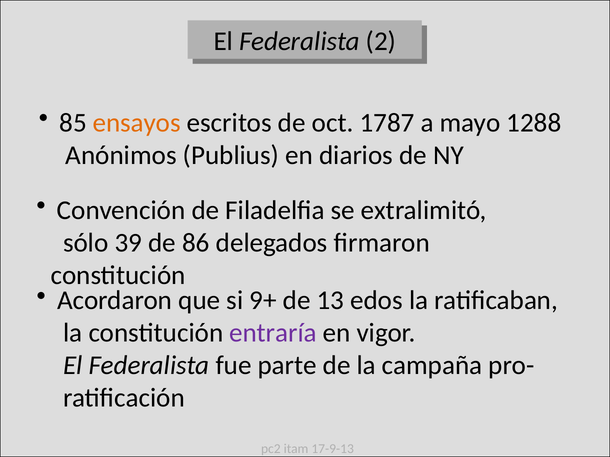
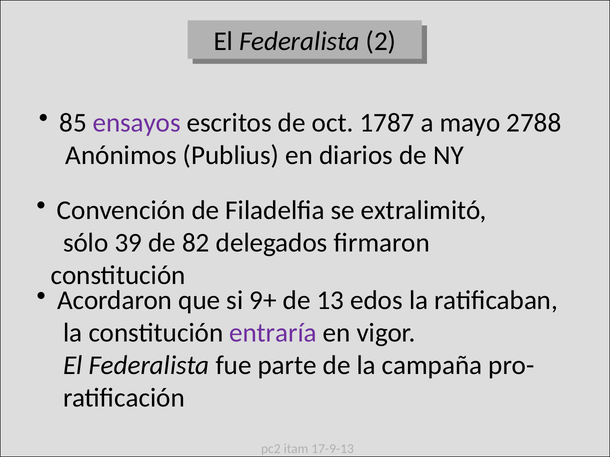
ensayos colour: orange -> purple
1288: 1288 -> 2788
86: 86 -> 82
